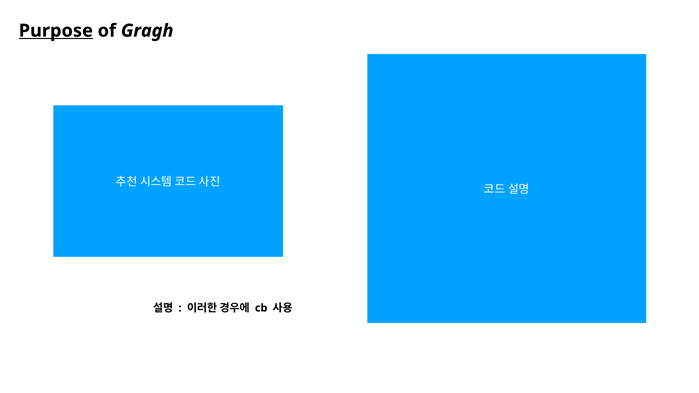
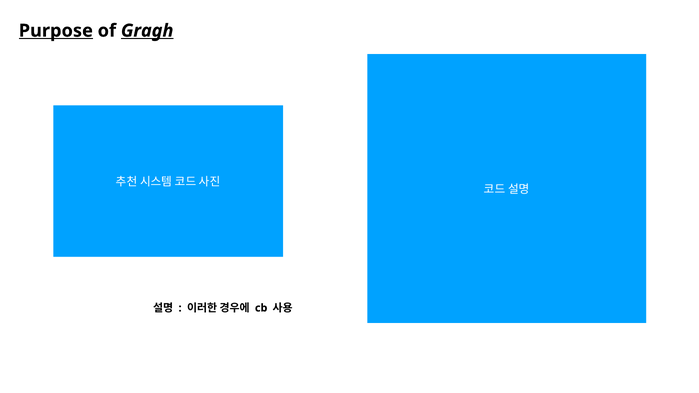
Gragh underline: none -> present
